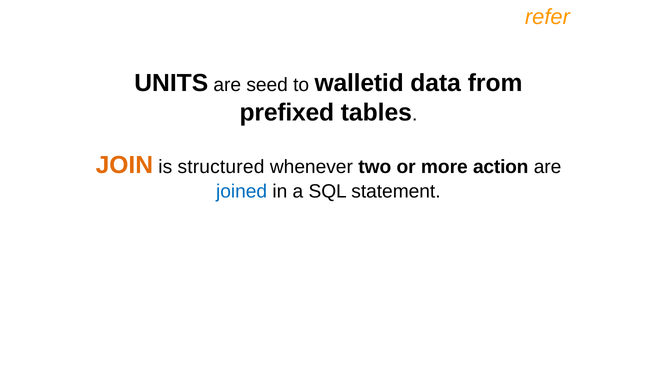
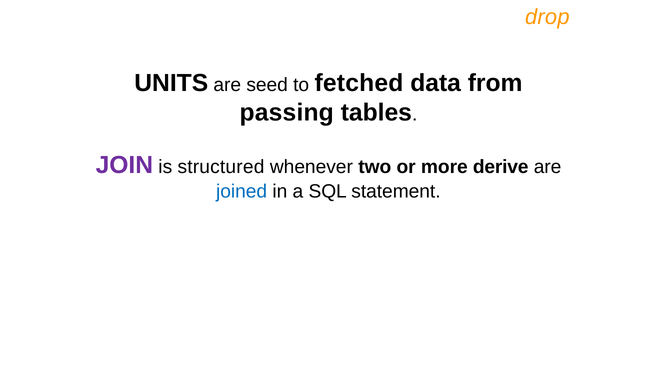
refer: refer -> drop
walletid: walletid -> fetched
prefixed: prefixed -> passing
JOIN colour: orange -> purple
action: action -> derive
